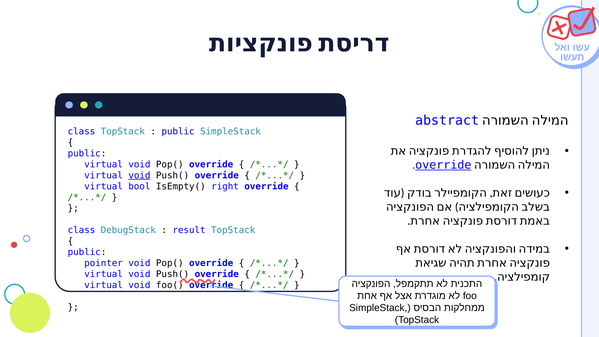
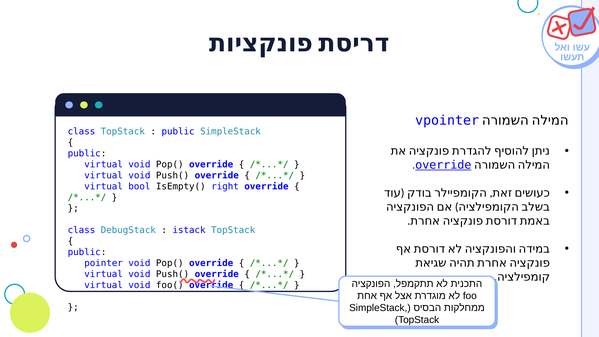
abstract: abstract -> vpointer
void at (139, 175) underline: present -> none
result: result -> istack
